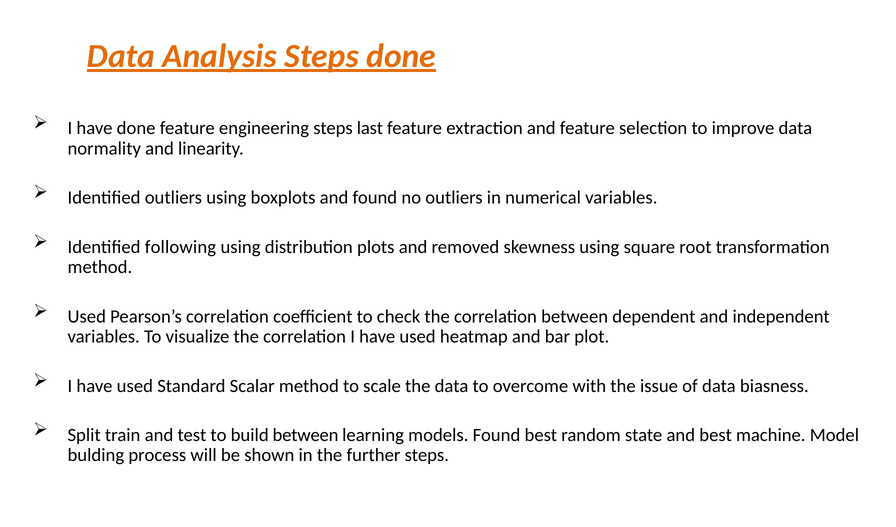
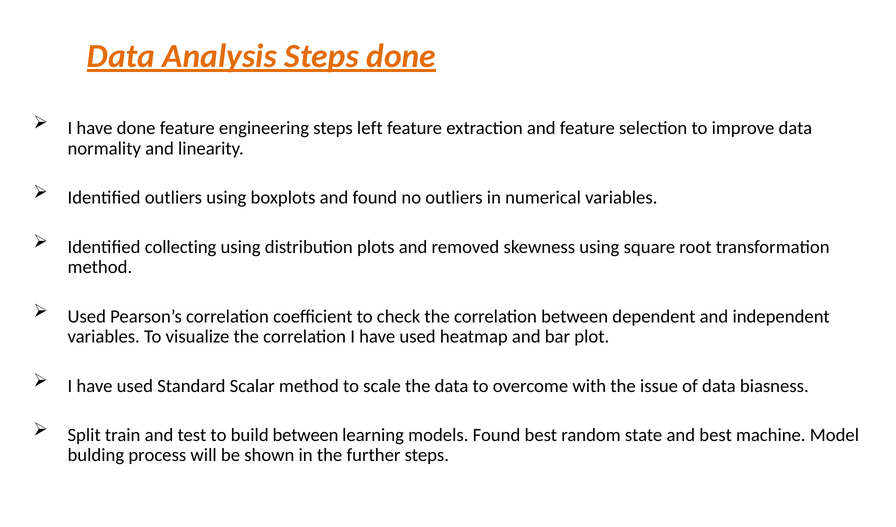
last: last -> left
following: following -> collecting
